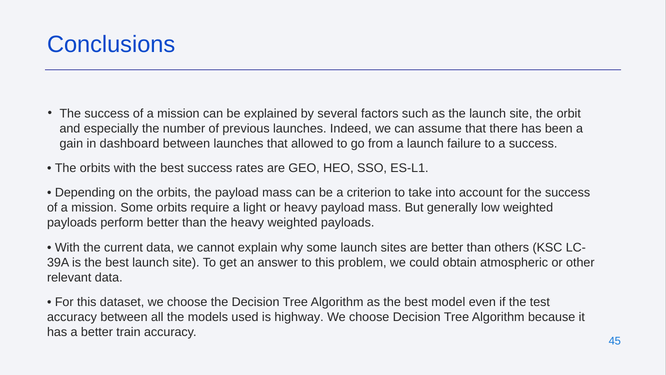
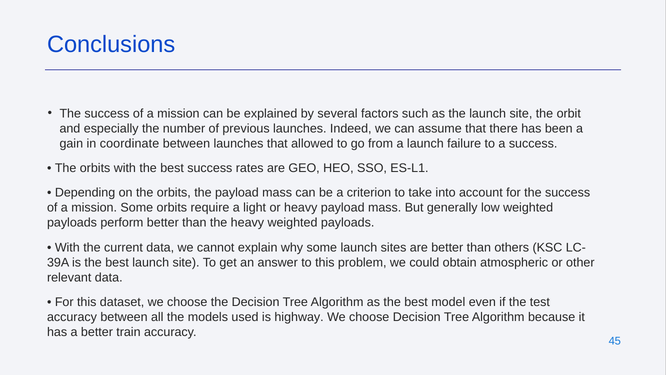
dashboard: dashboard -> coordinate
